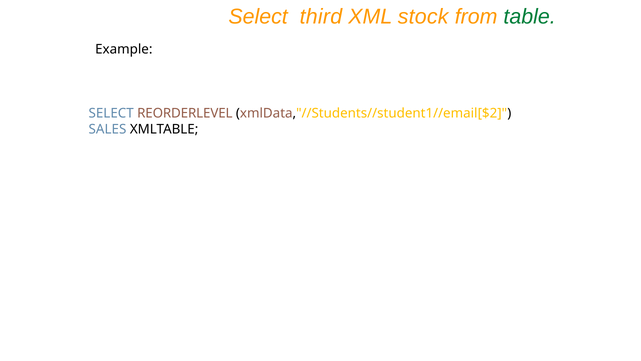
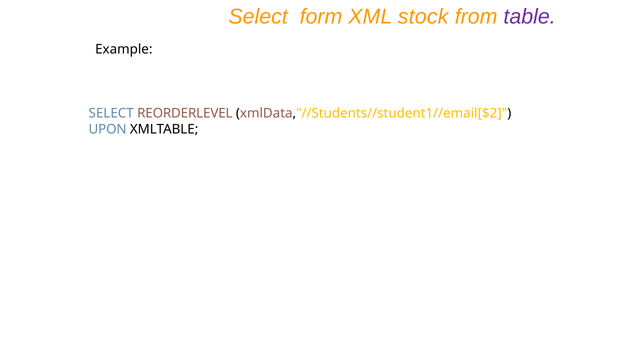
third: third -> form
table colour: green -> purple
SALES: SALES -> UPON
